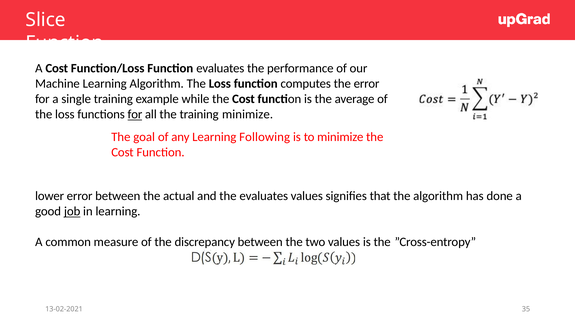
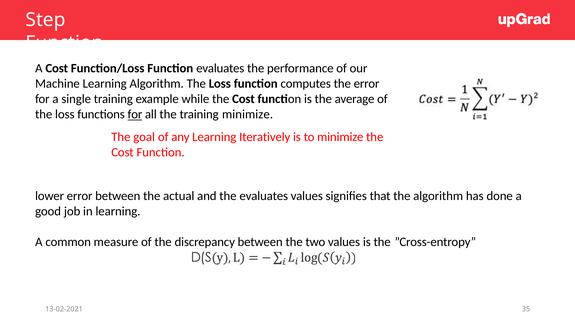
Slice: Slice -> Step
Following: Following -> Iteratively
job underline: present -> none
